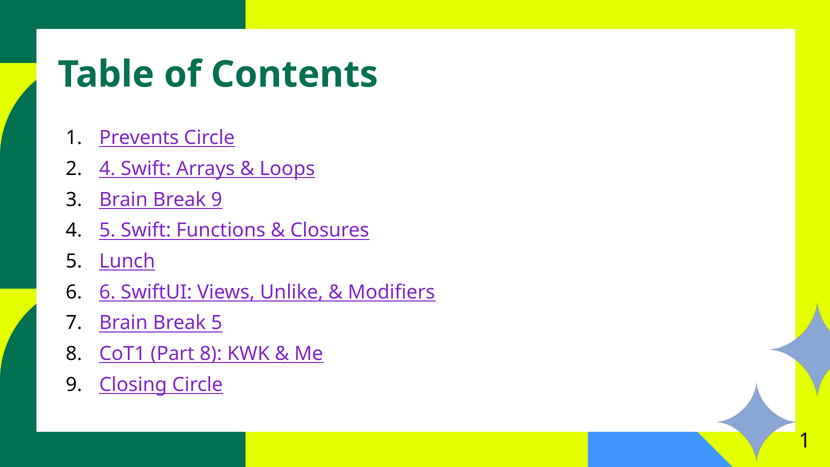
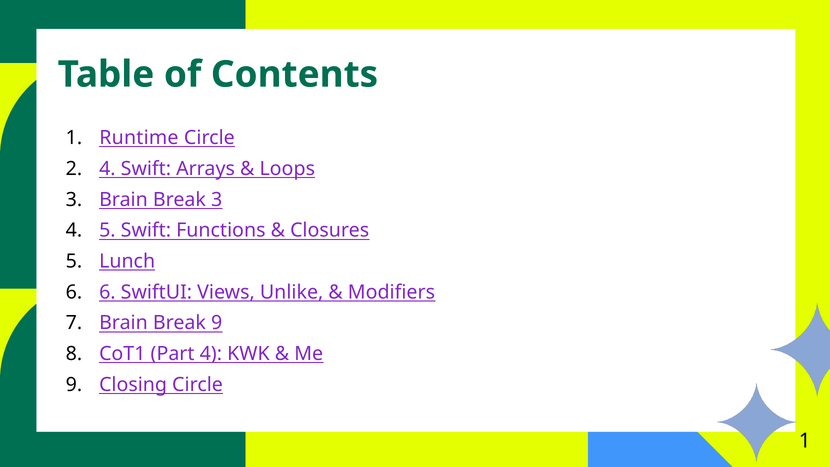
Prevents: Prevents -> Runtime
Break 9: 9 -> 3
Break 5: 5 -> 9
Part 8: 8 -> 4
